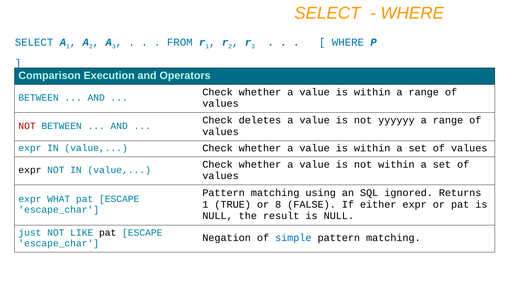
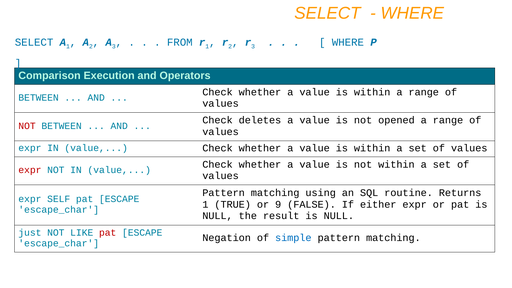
yyyyyy: yyyyyy -> opened
expr at (30, 170) colour: black -> red
ignored: ignored -> routine
WHAT: WHAT -> SELF
8: 8 -> 9
pat at (108, 233) colour: black -> red
